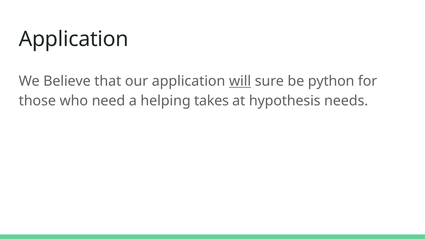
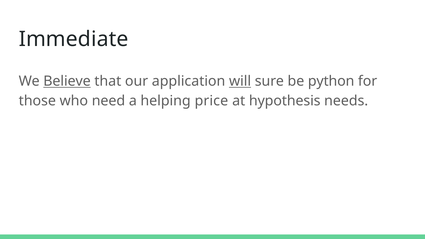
Application at (74, 39): Application -> Immediate
Believe underline: none -> present
takes: takes -> price
